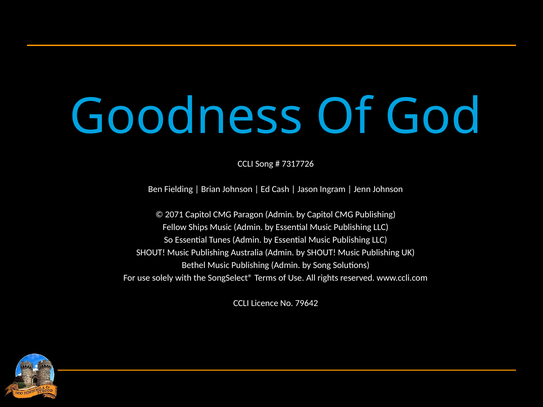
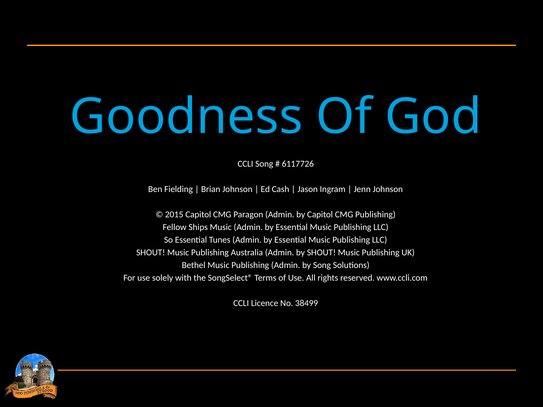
7317726: 7317726 -> 6117726
2071: 2071 -> 2015
79642: 79642 -> 38499
